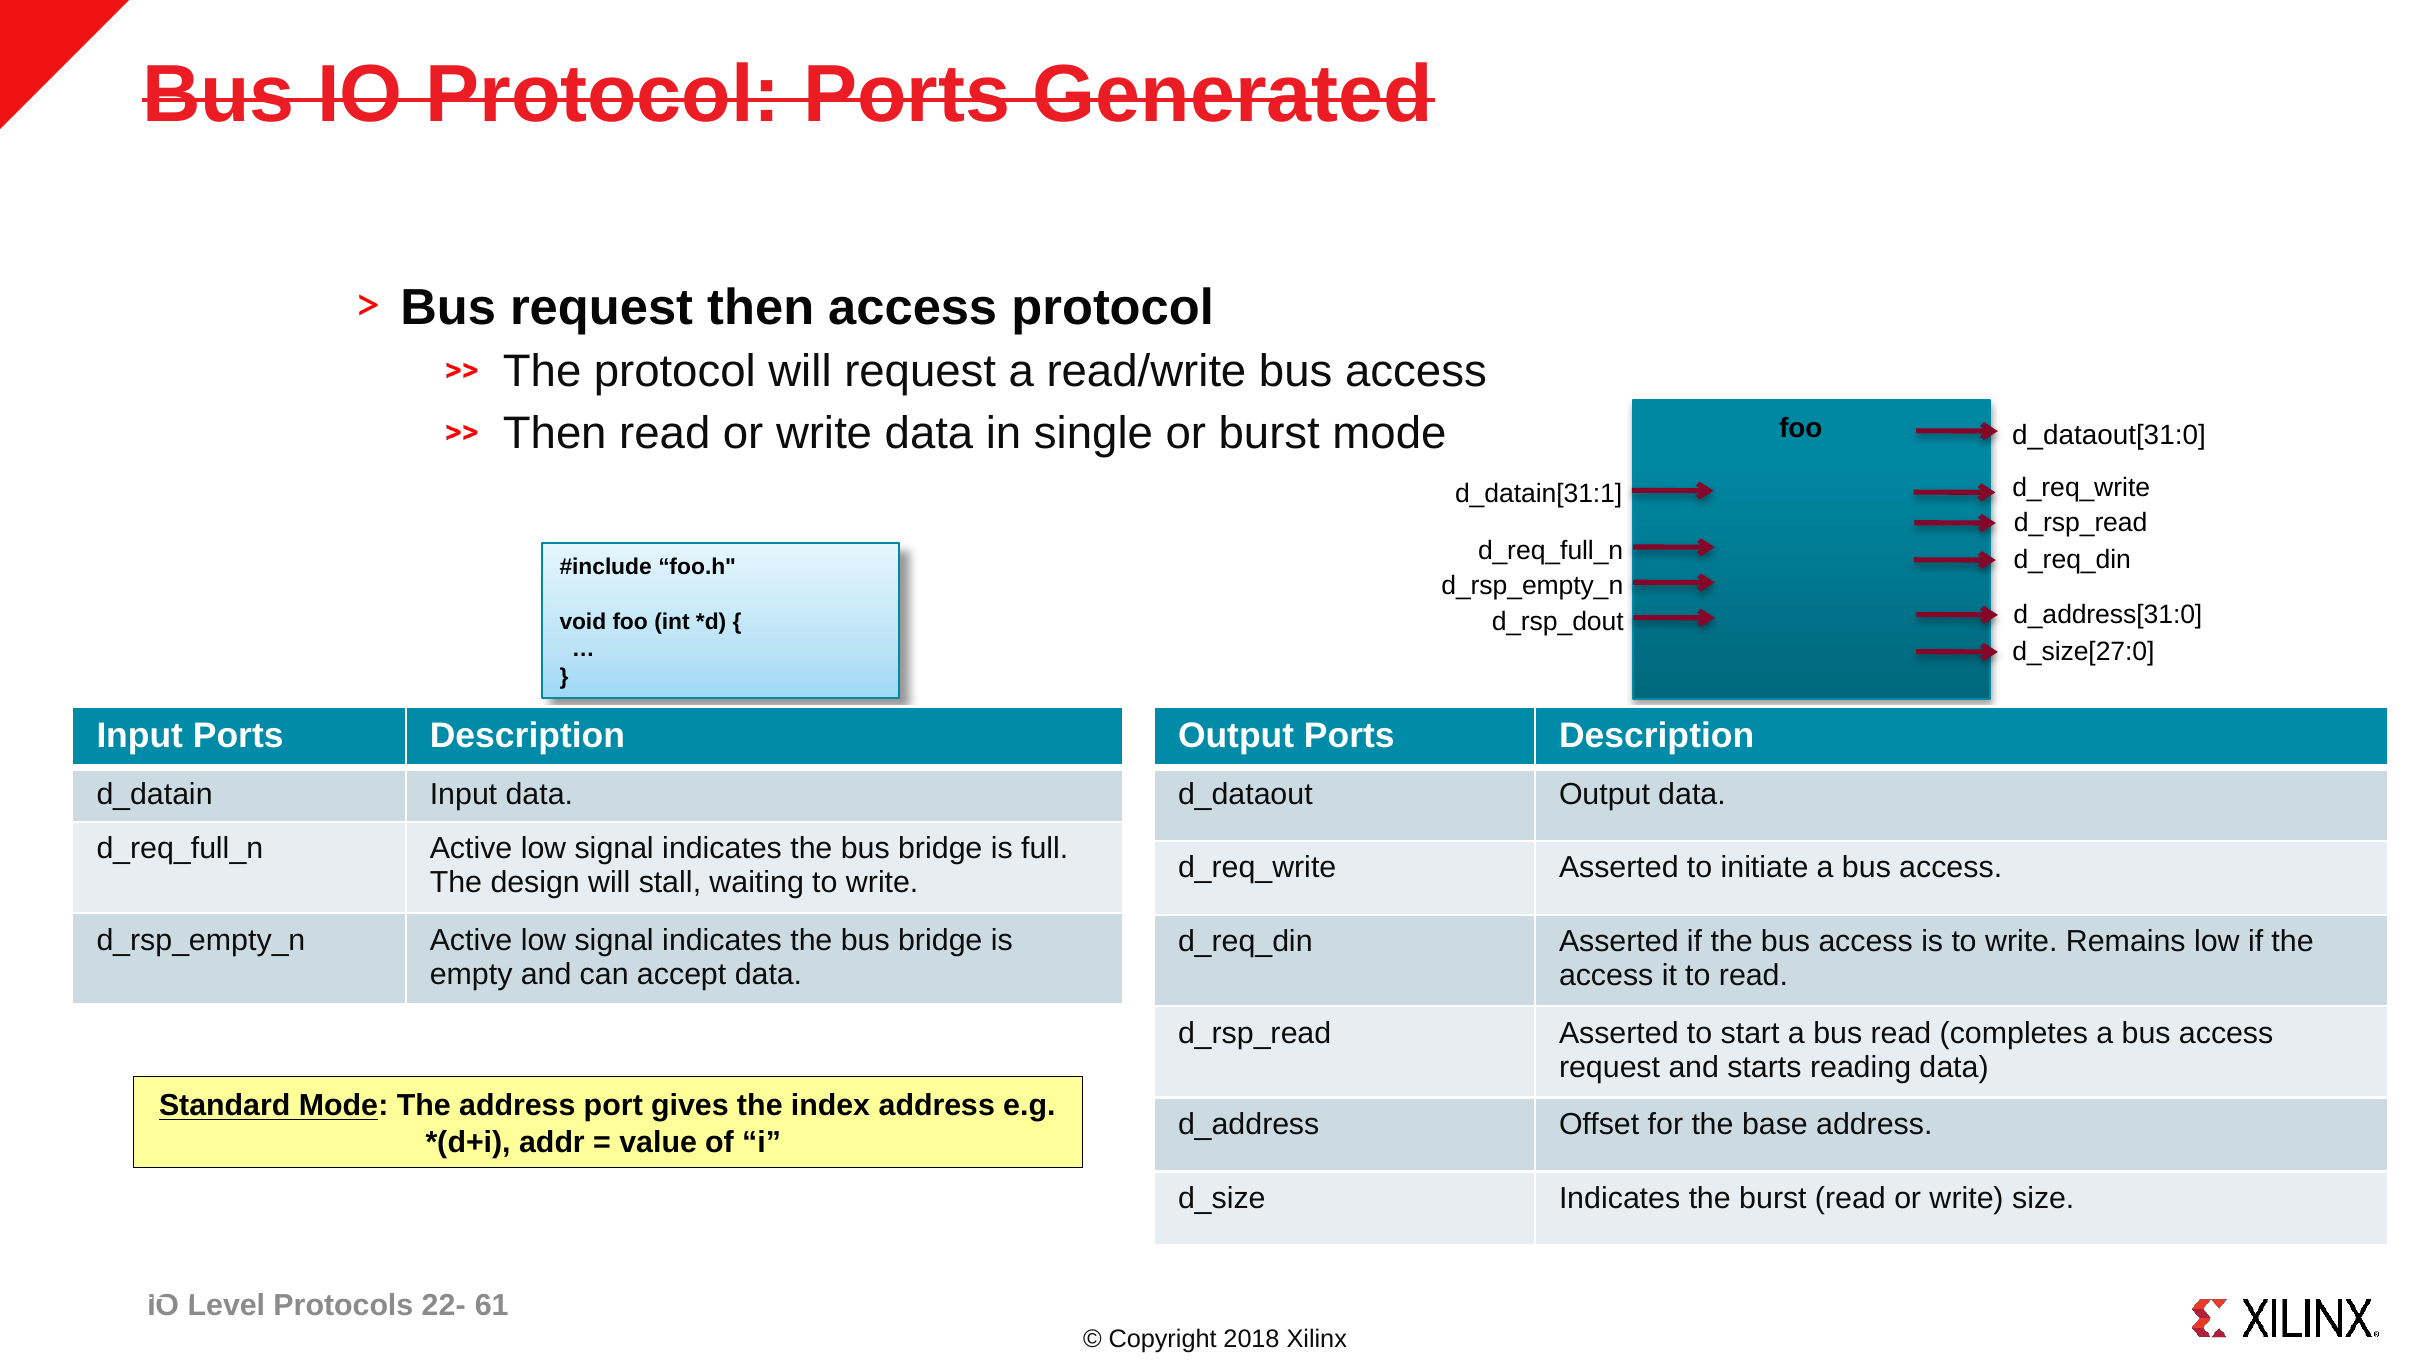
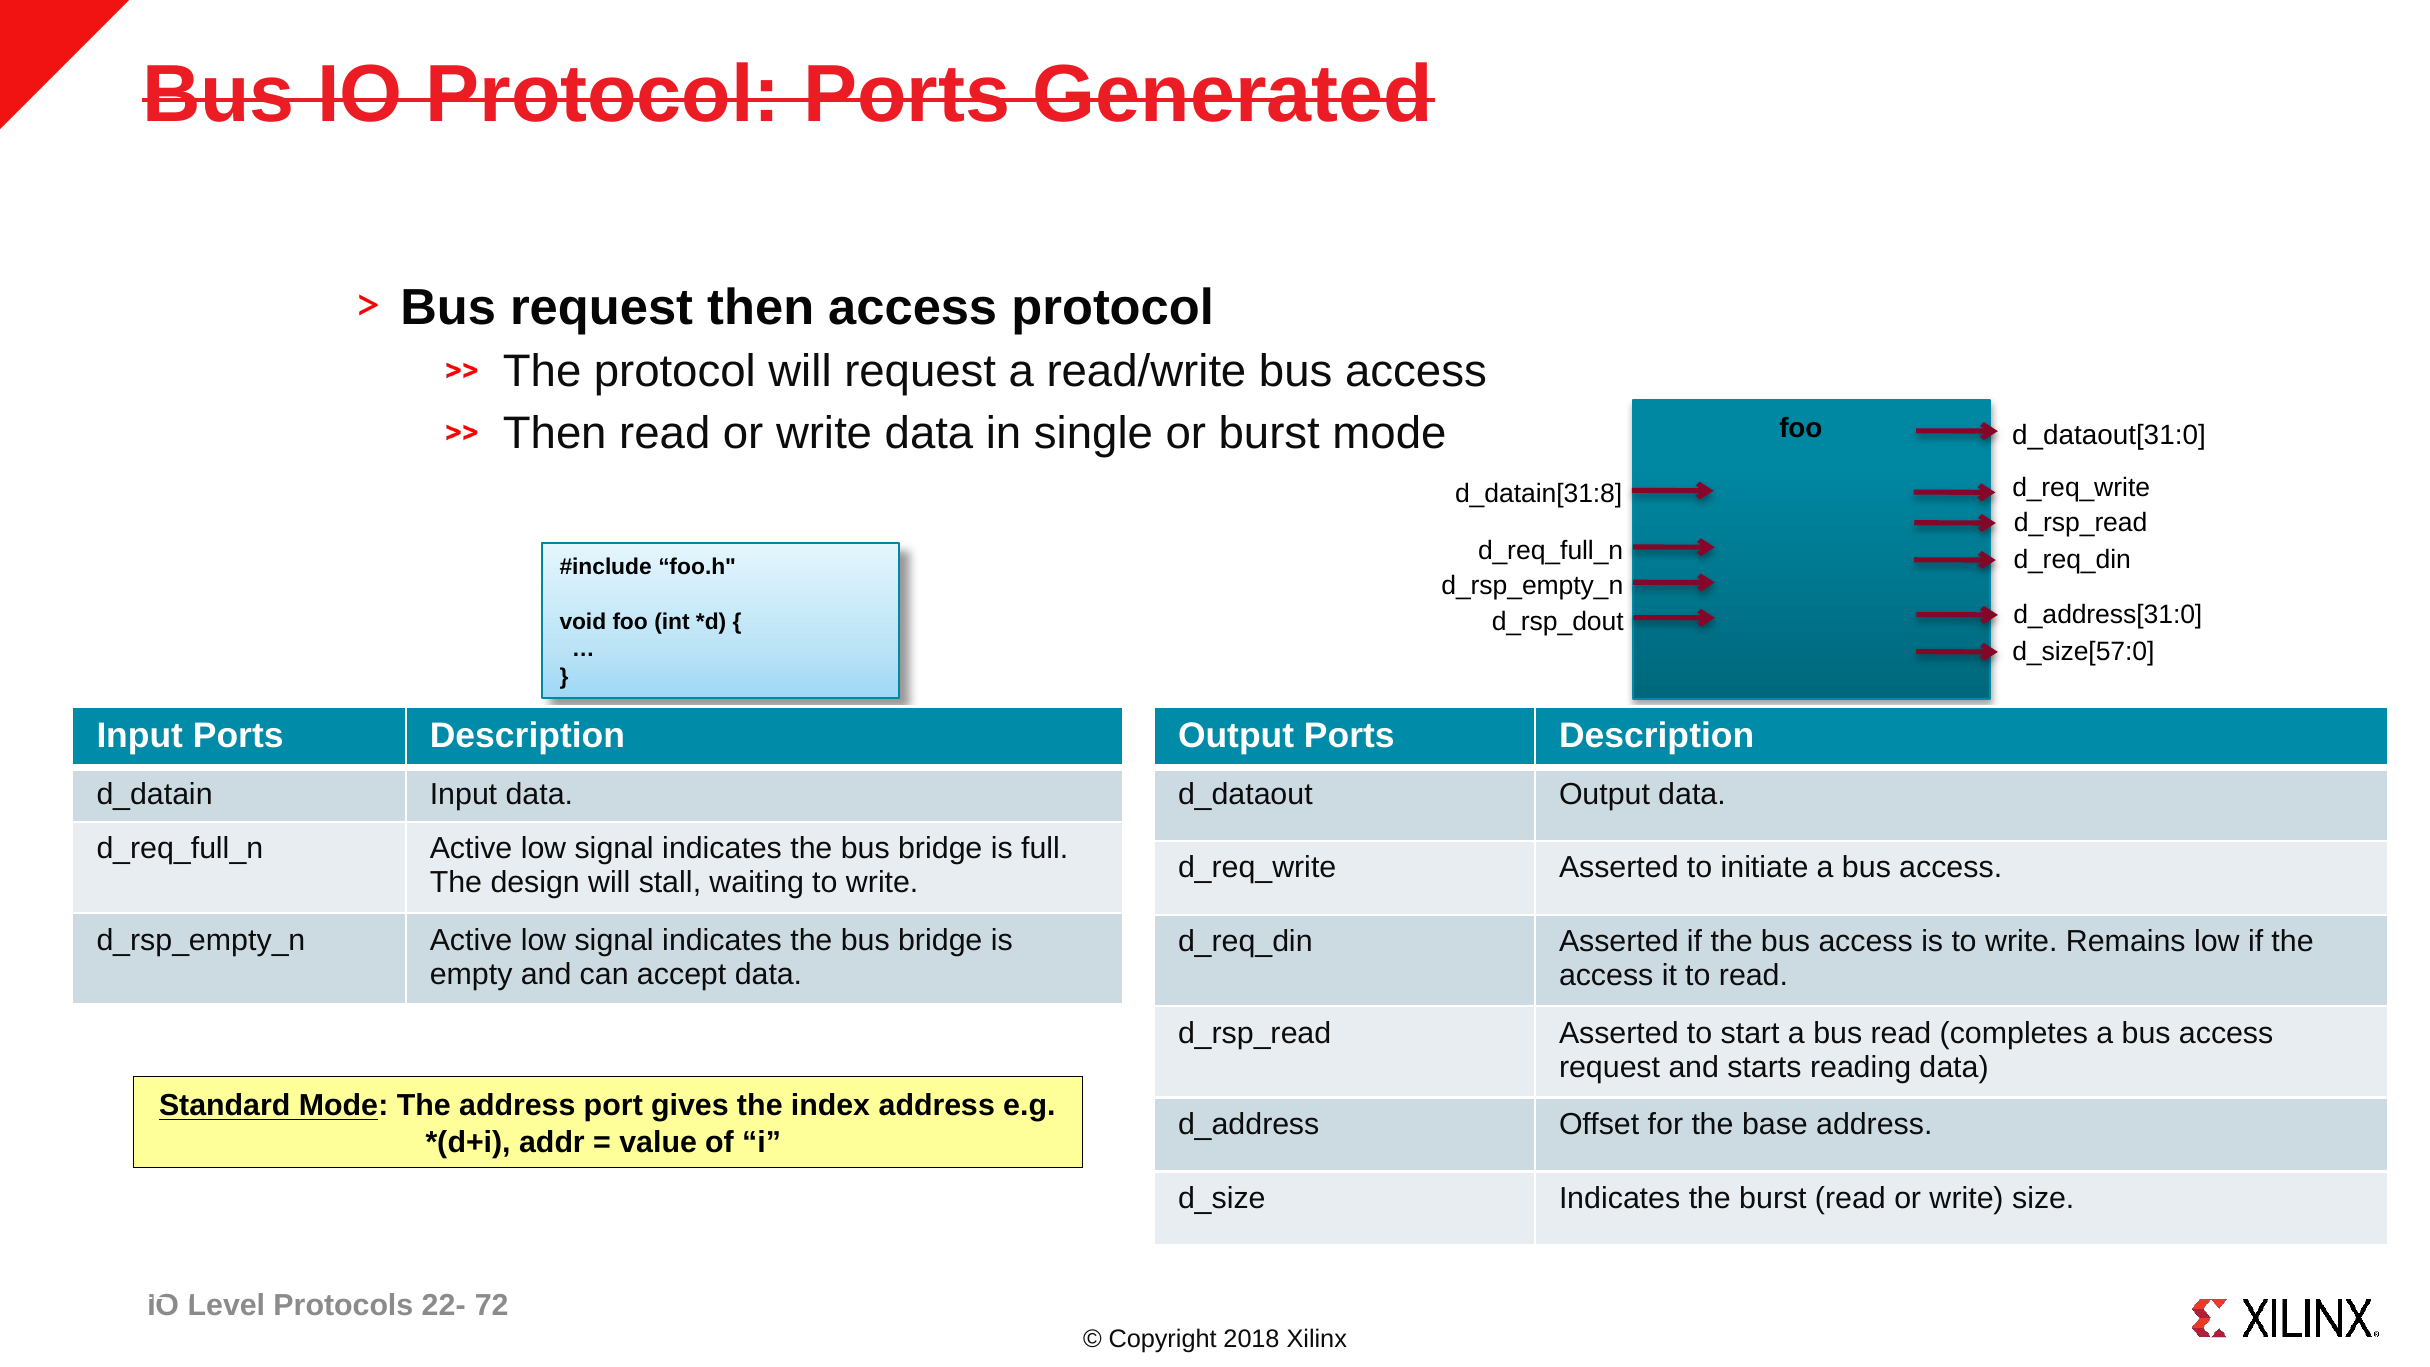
d_datain[31:1: d_datain[31:1 -> d_datain[31:8
d_size[27:0: d_size[27:0 -> d_size[57:0
61: 61 -> 72
